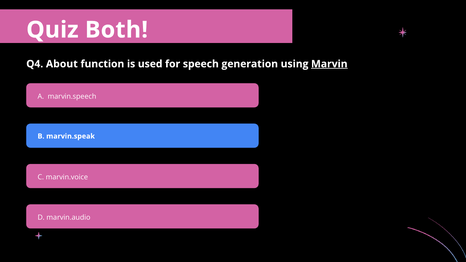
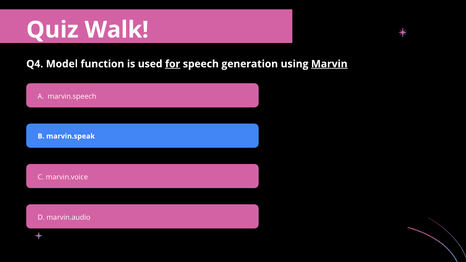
Both: Both -> Walk
About: About -> Model
for underline: none -> present
